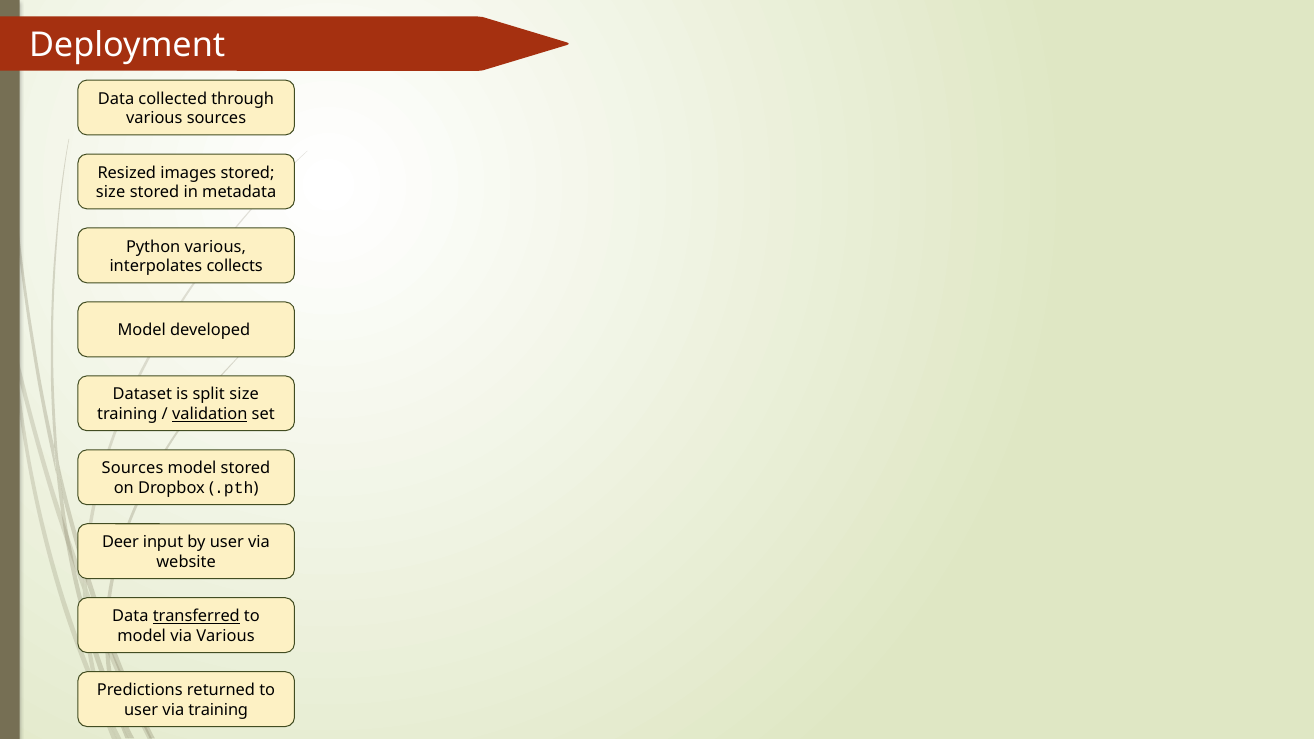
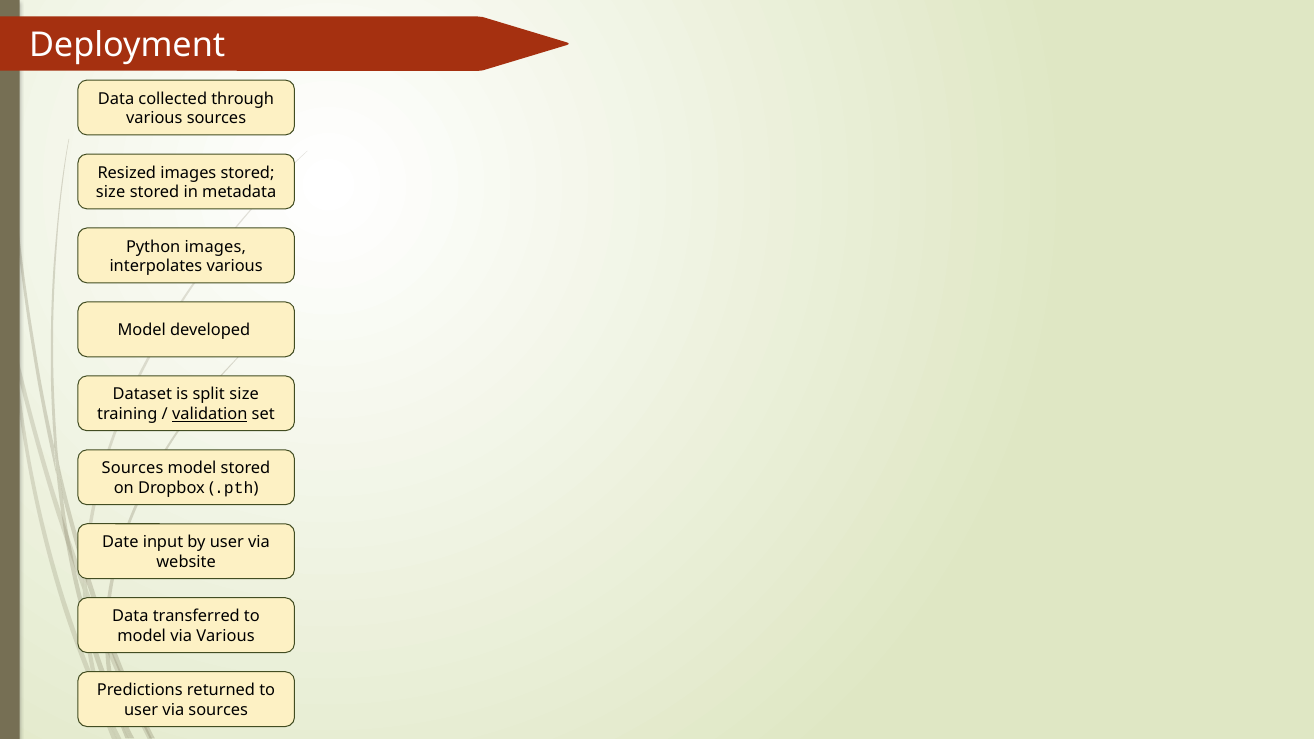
Python various: various -> images
interpolates collects: collects -> various
Deer: Deer -> Date
transferred underline: present -> none
via training: training -> sources
